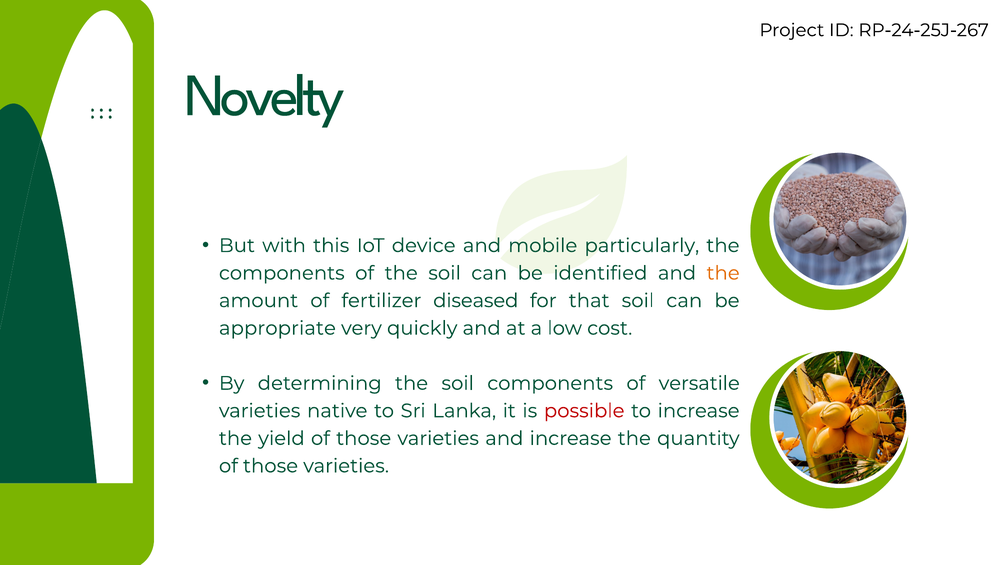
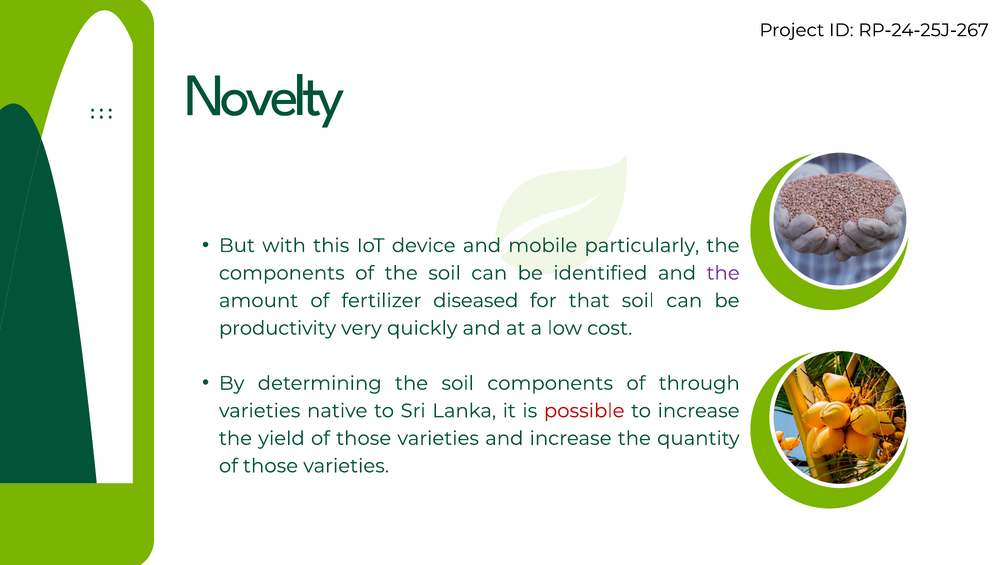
the at (723, 273) colour: orange -> purple
appropriate: appropriate -> productivity
versatile: versatile -> through
